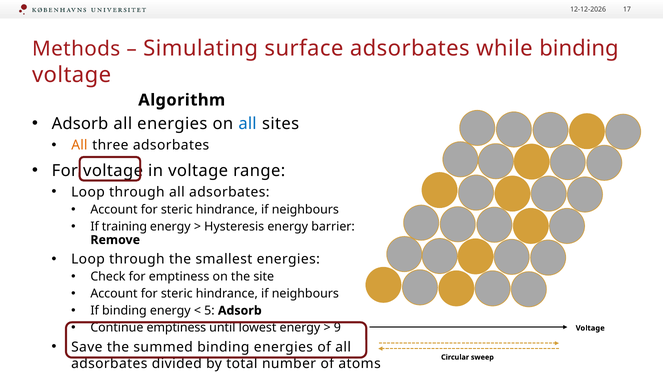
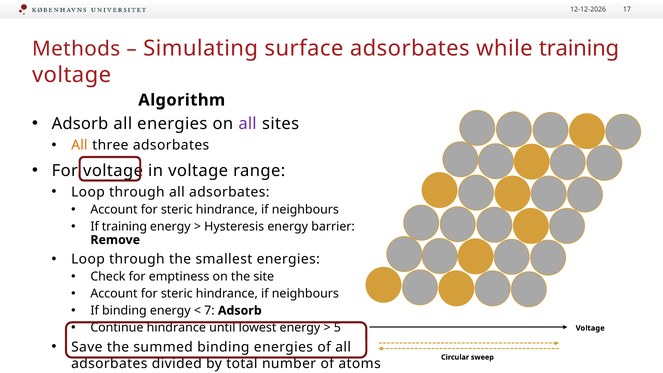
while binding: binding -> training
all at (248, 124) colour: blue -> purple
5: 5 -> 7
Continue emptiness: emptiness -> hindrance
9: 9 -> 5
